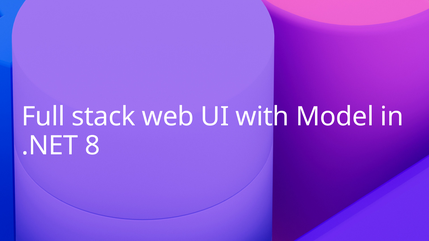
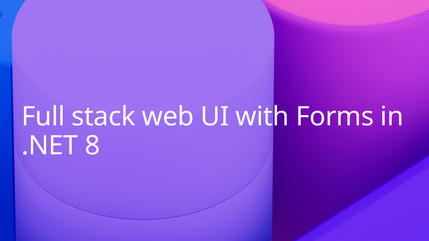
Model: Model -> Forms
